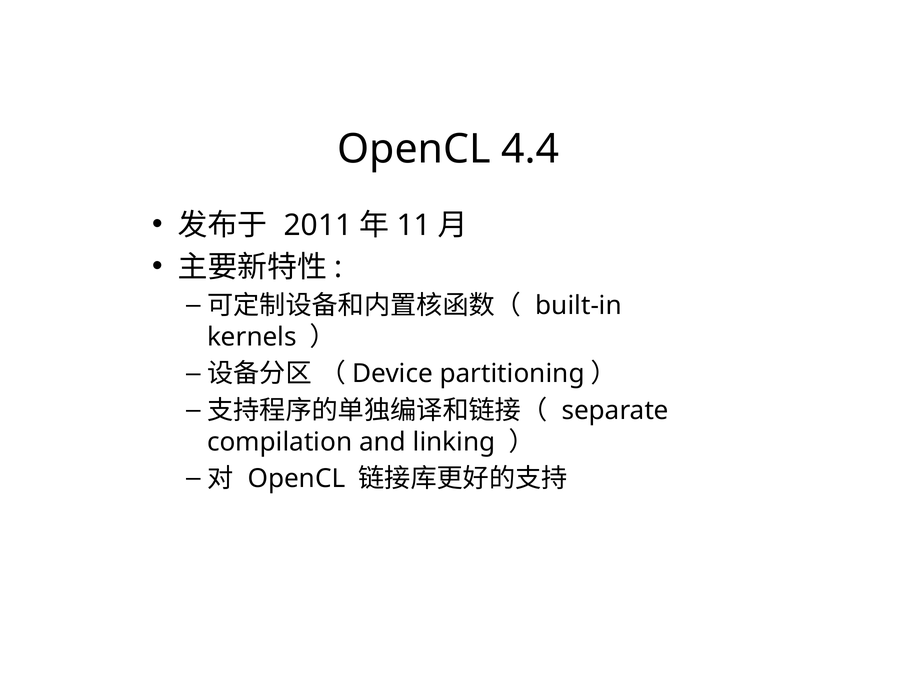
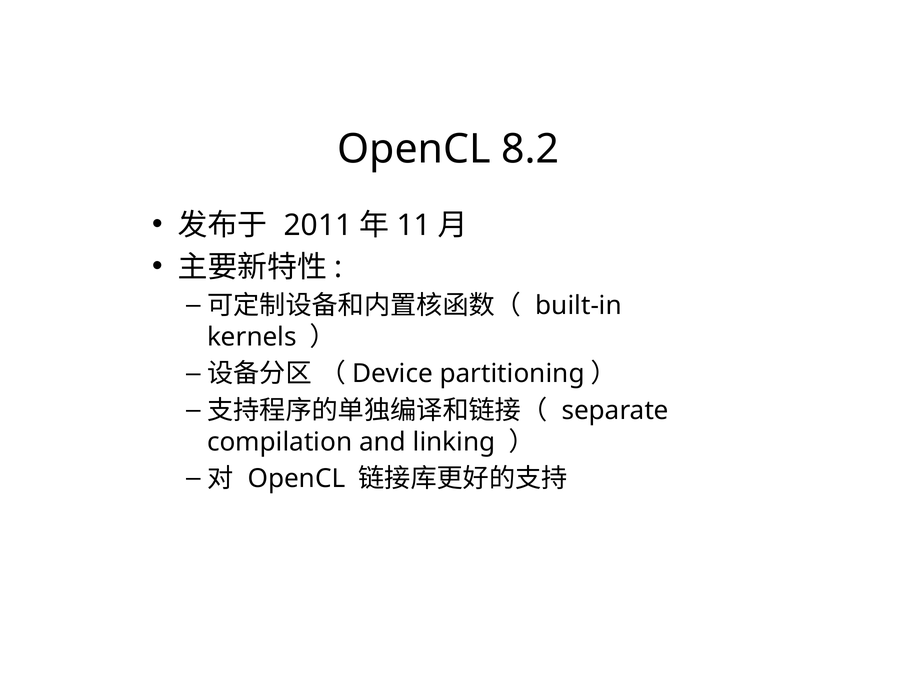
4.4: 4.4 -> 8.2
